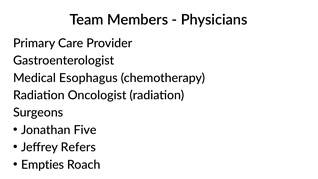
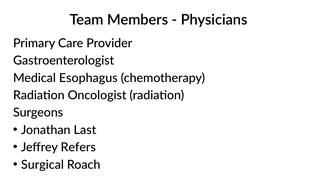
Five: Five -> Last
Empties: Empties -> Surgical
